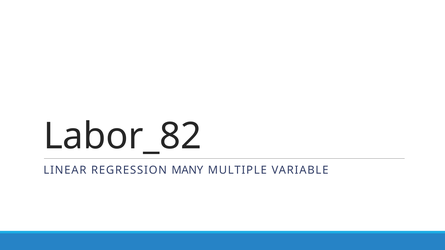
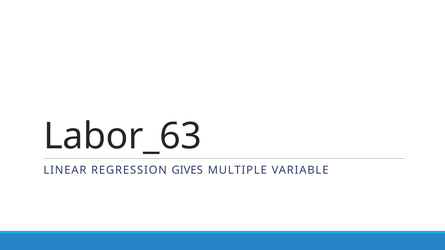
Labor_82: Labor_82 -> Labor_63
MANY: MANY -> GIVES
